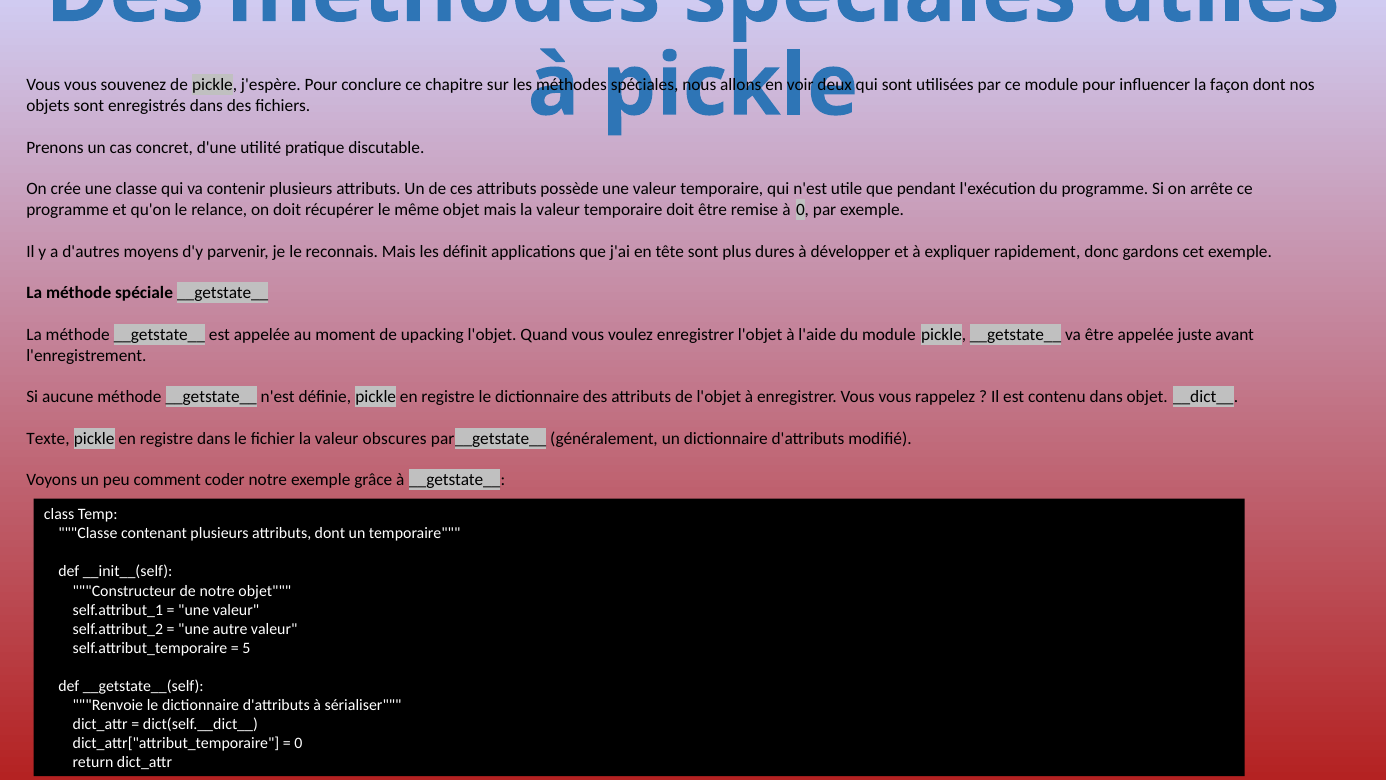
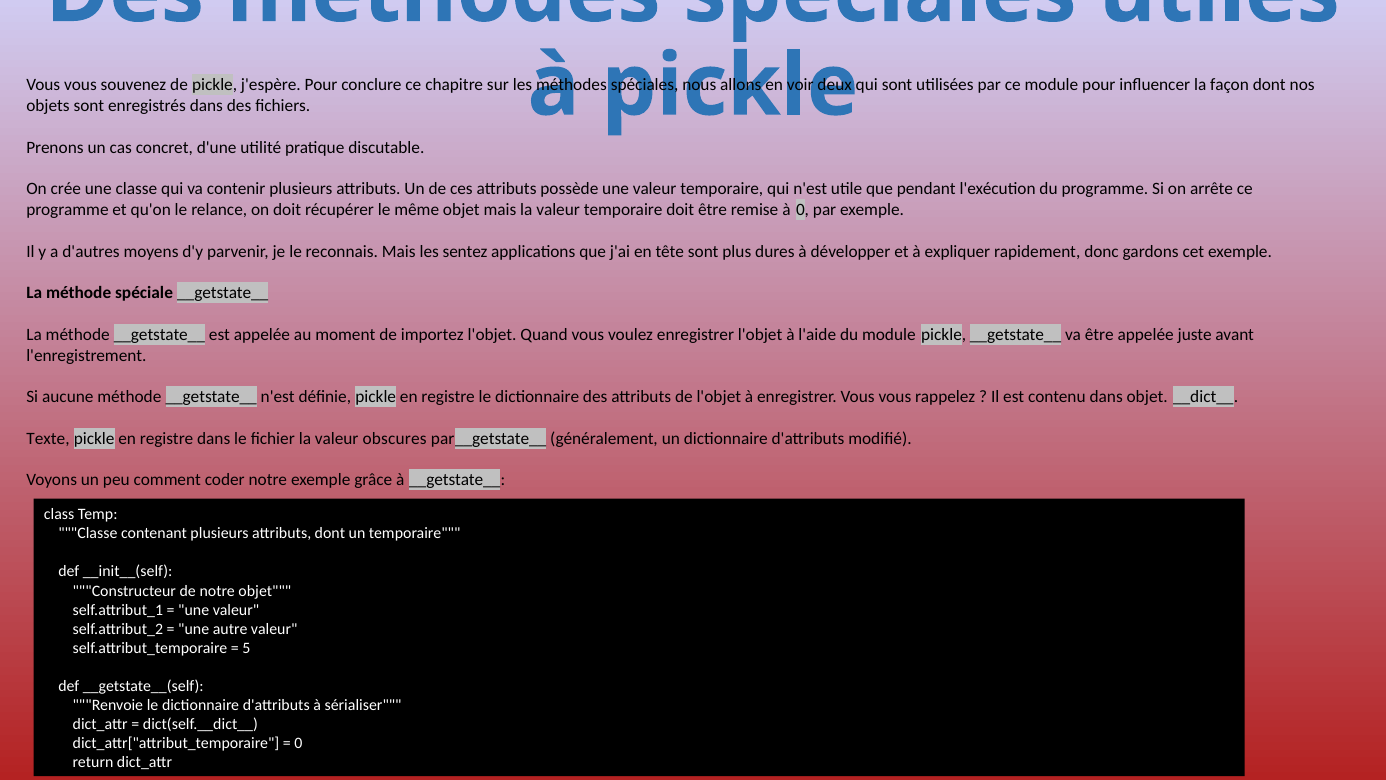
définit: définit -> sentez
upacking: upacking -> importez
